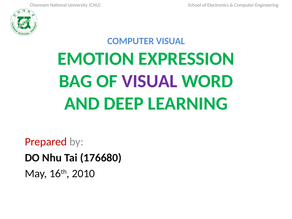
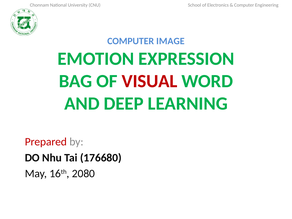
COMPUTER VISUAL: VISUAL -> IMAGE
VISUAL at (150, 81) colour: purple -> red
2010: 2010 -> 2080
